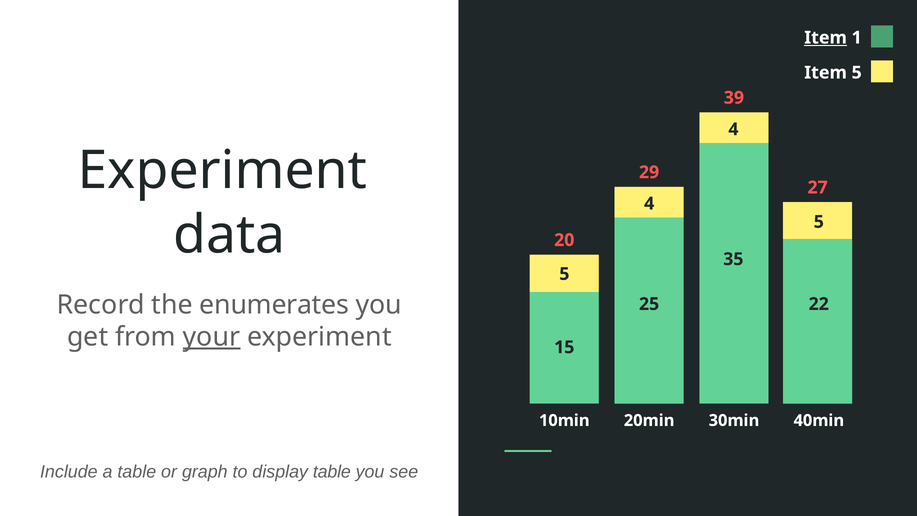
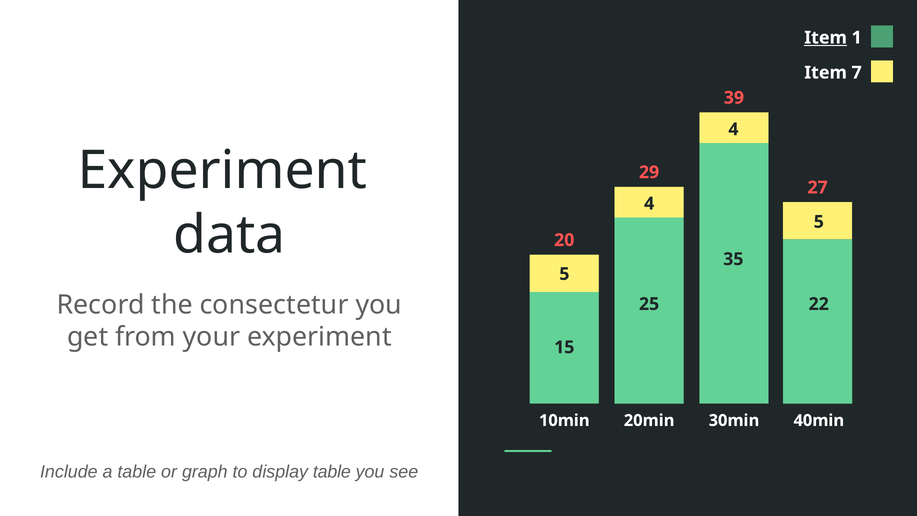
Item 5: 5 -> 7
enumerates: enumerates -> consectetur
your underline: present -> none
